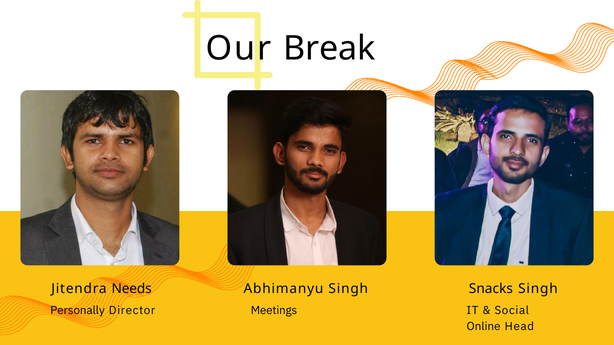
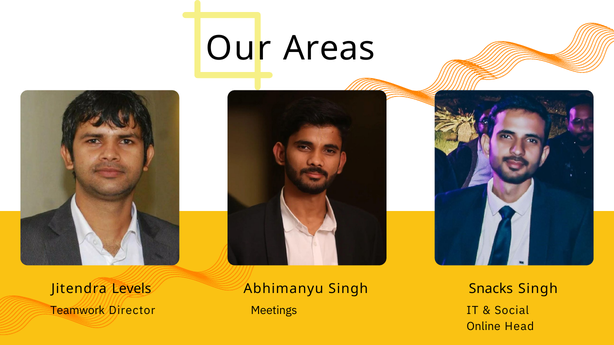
Break: Break -> Areas
Needs: Needs -> Levels
Personally: Personally -> Teamwork
